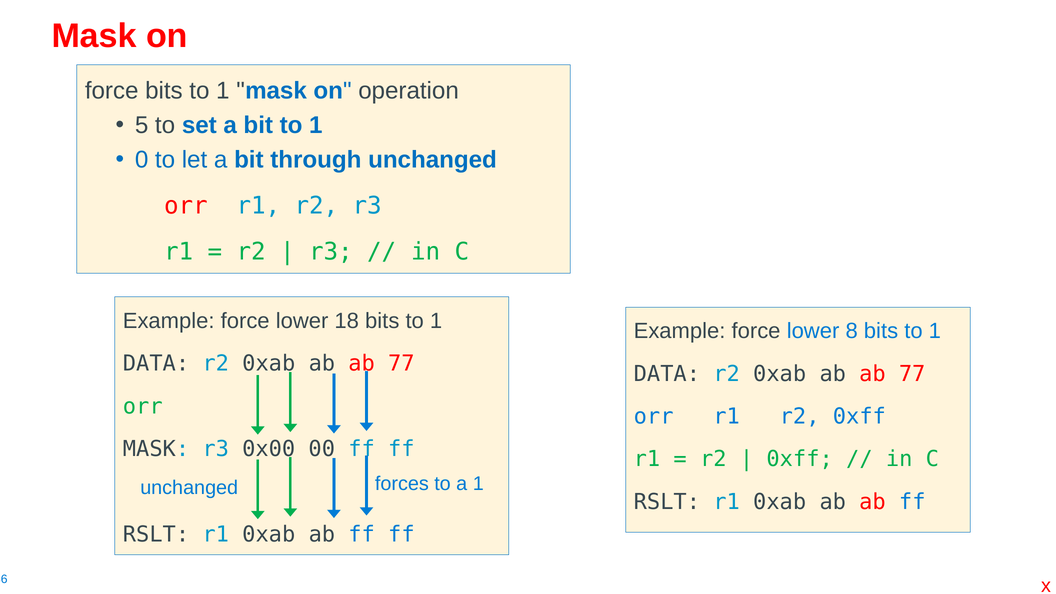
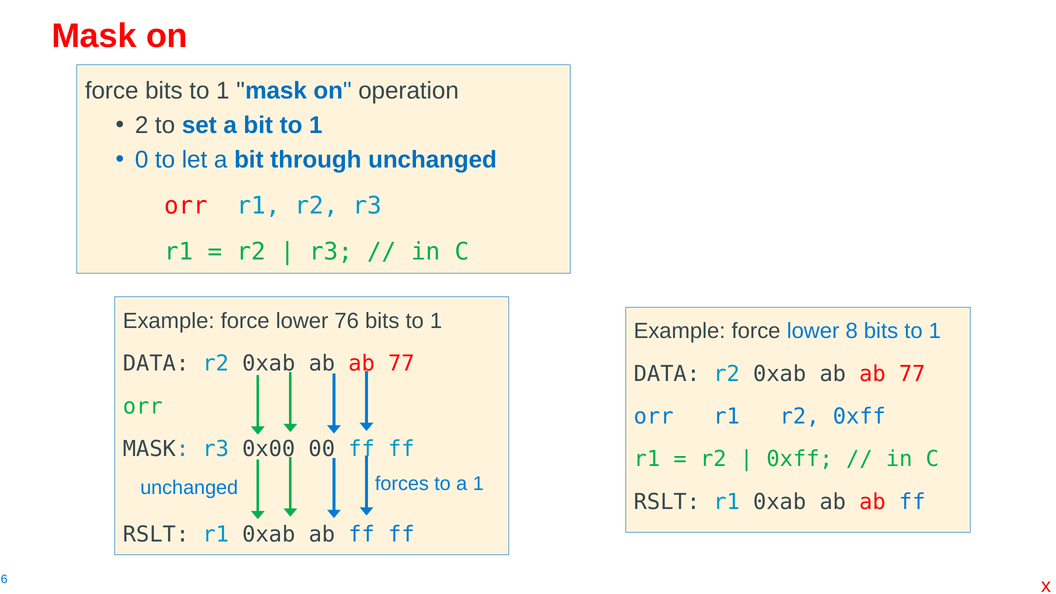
5: 5 -> 2
18: 18 -> 76
